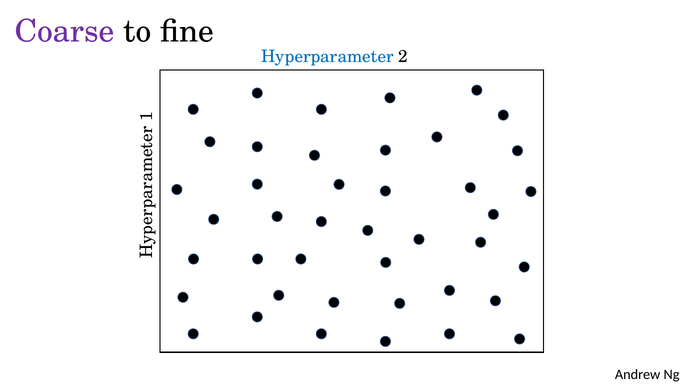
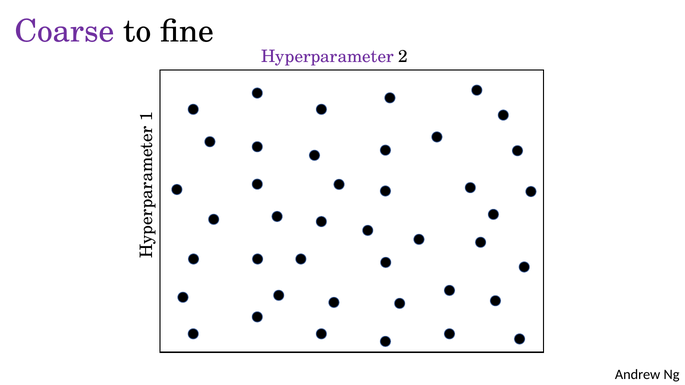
Hyperparameter colour: blue -> purple
